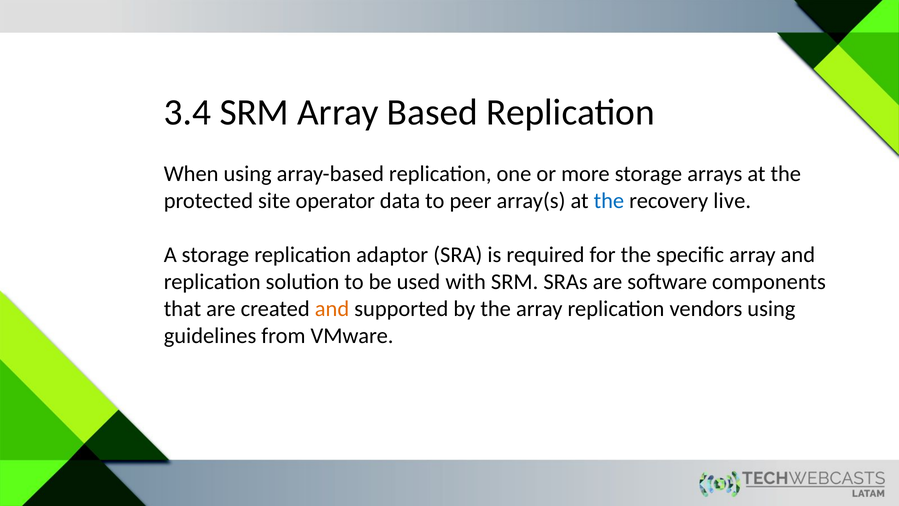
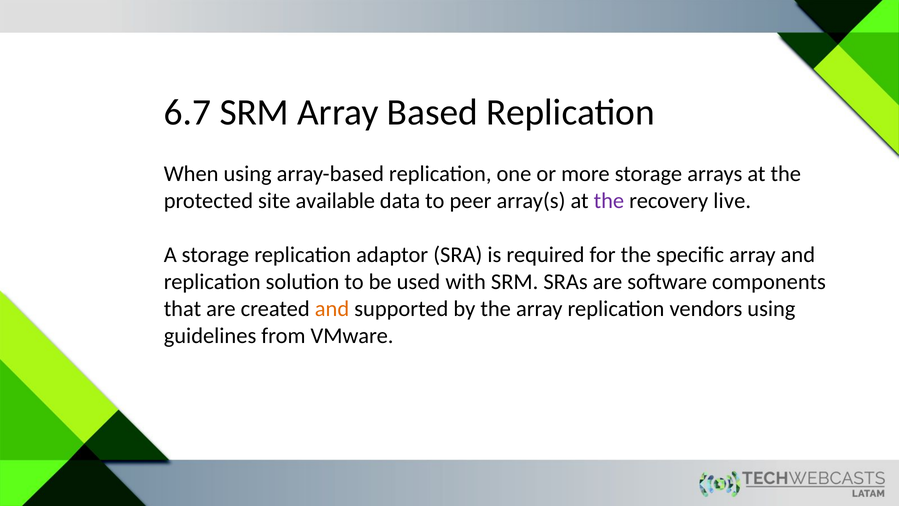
3.4: 3.4 -> 6.7
operator: operator -> available
the at (609, 201) colour: blue -> purple
